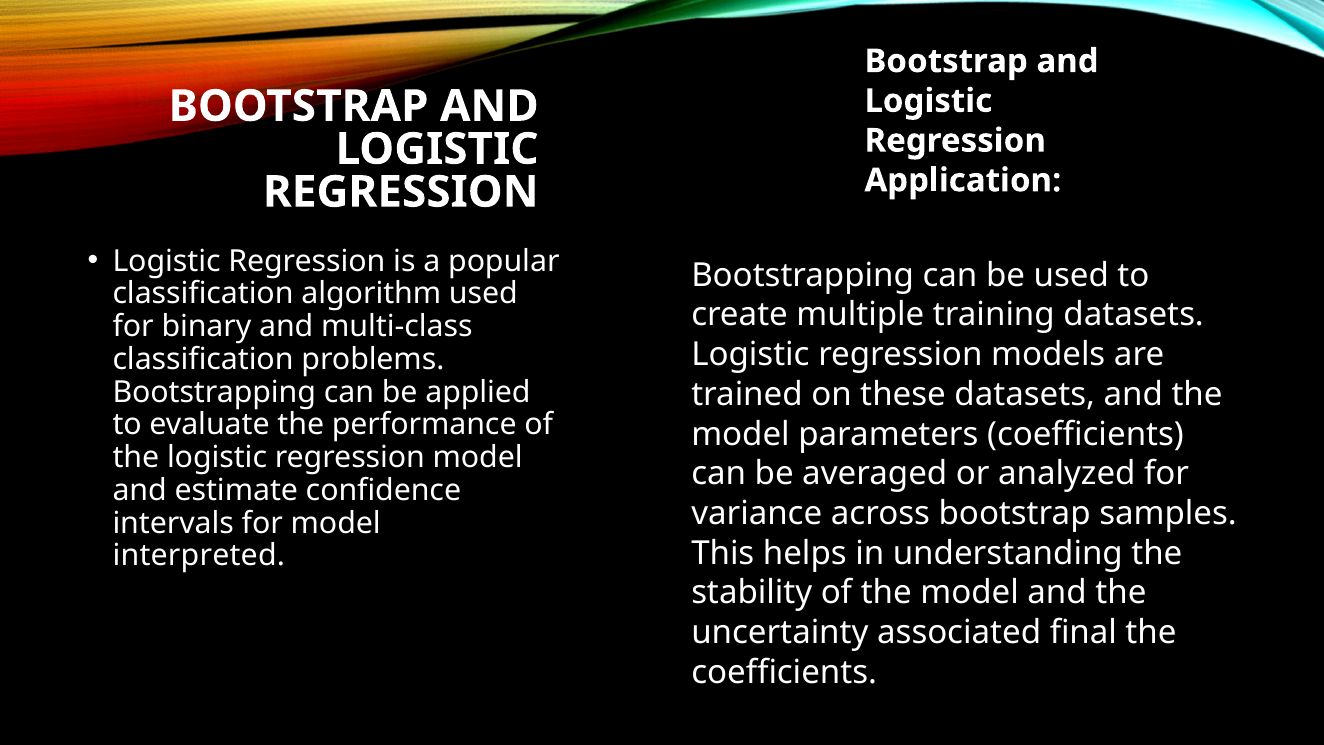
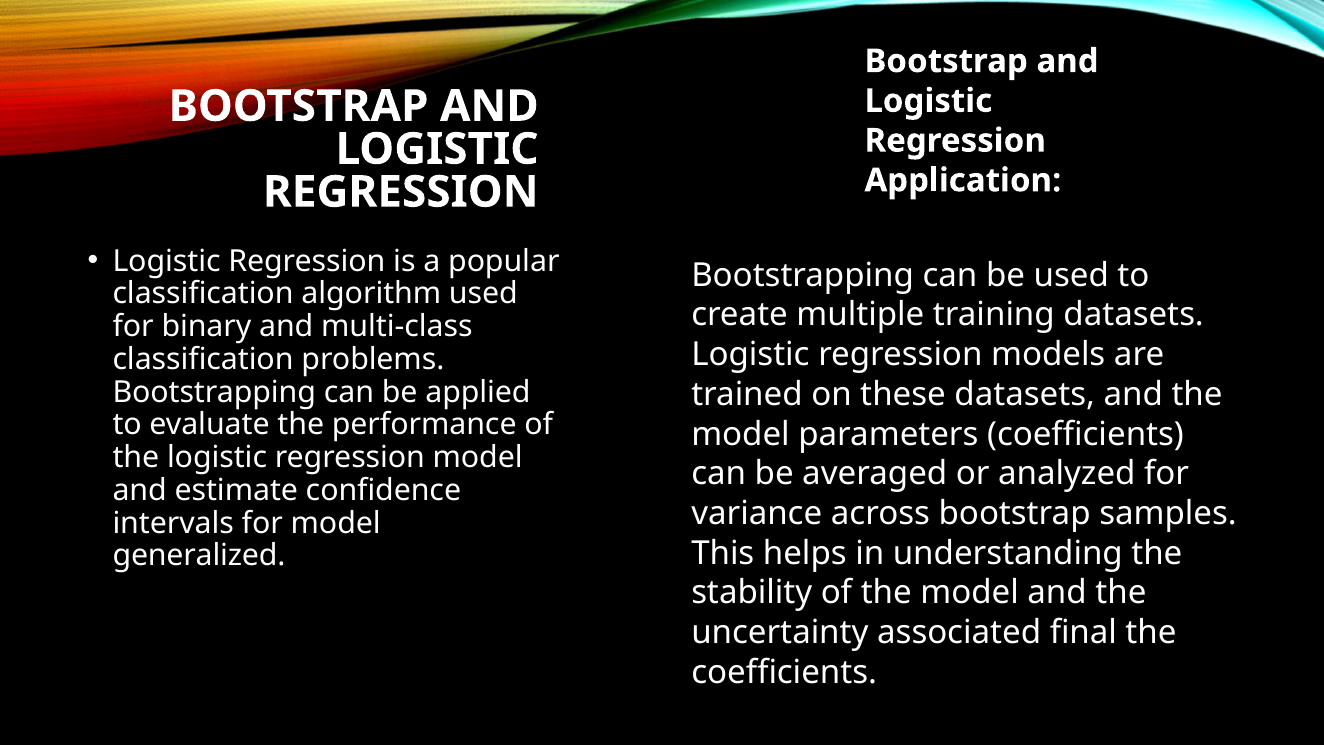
interpreted: interpreted -> generalized
